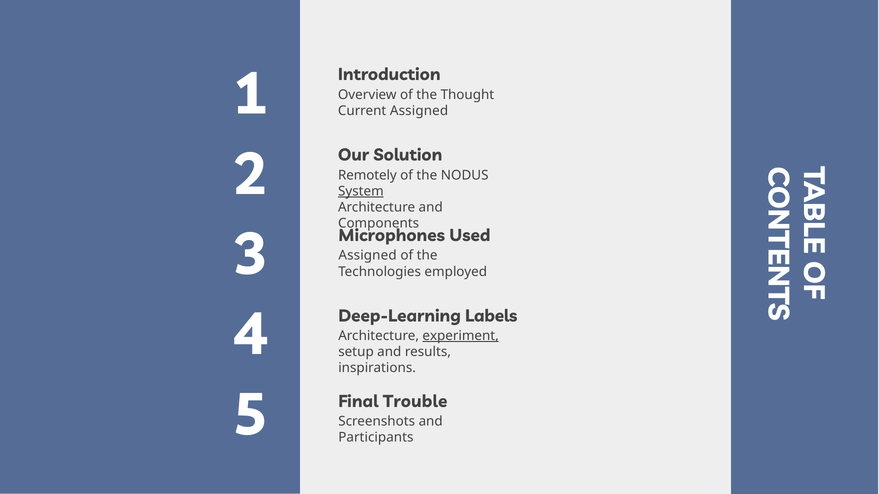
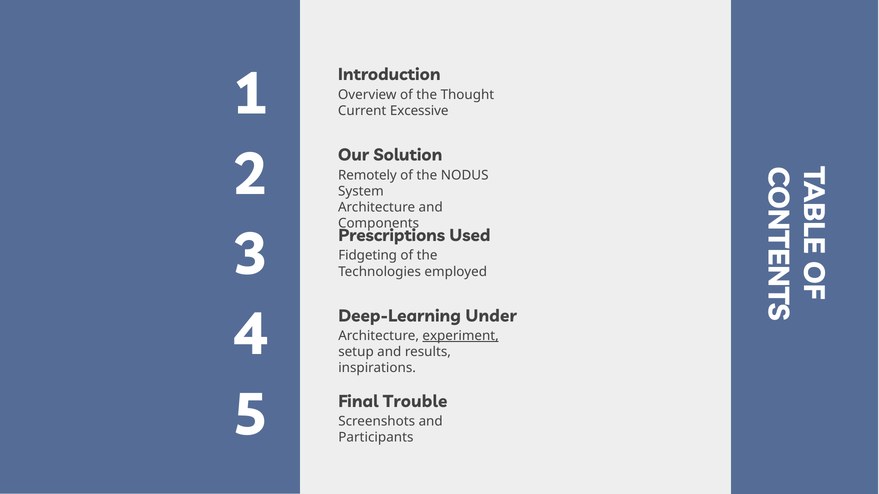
Current Assigned: Assigned -> Excessive
System underline: present -> none
Microphones: Microphones -> Prescriptions
Assigned at (368, 256): Assigned -> Fidgeting
Labels: Labels -> Under
